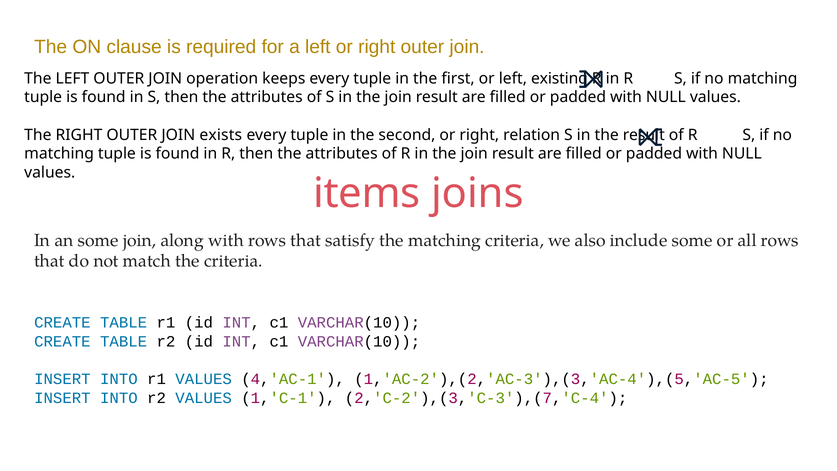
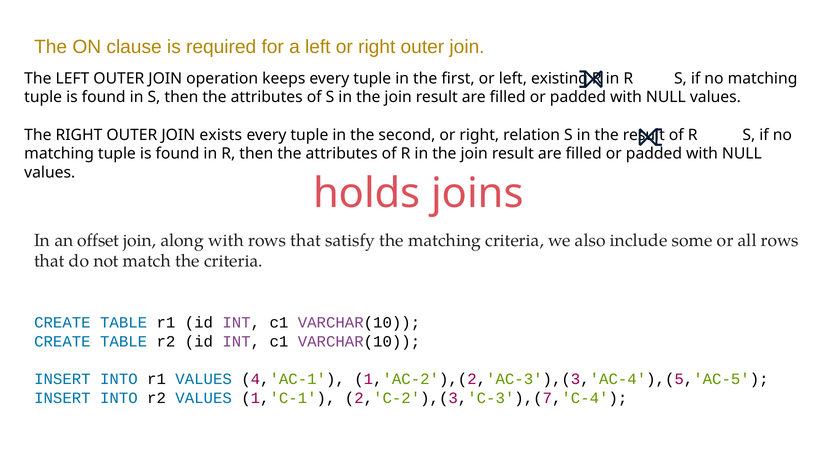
items: items -> holds
an some: some -> offset
